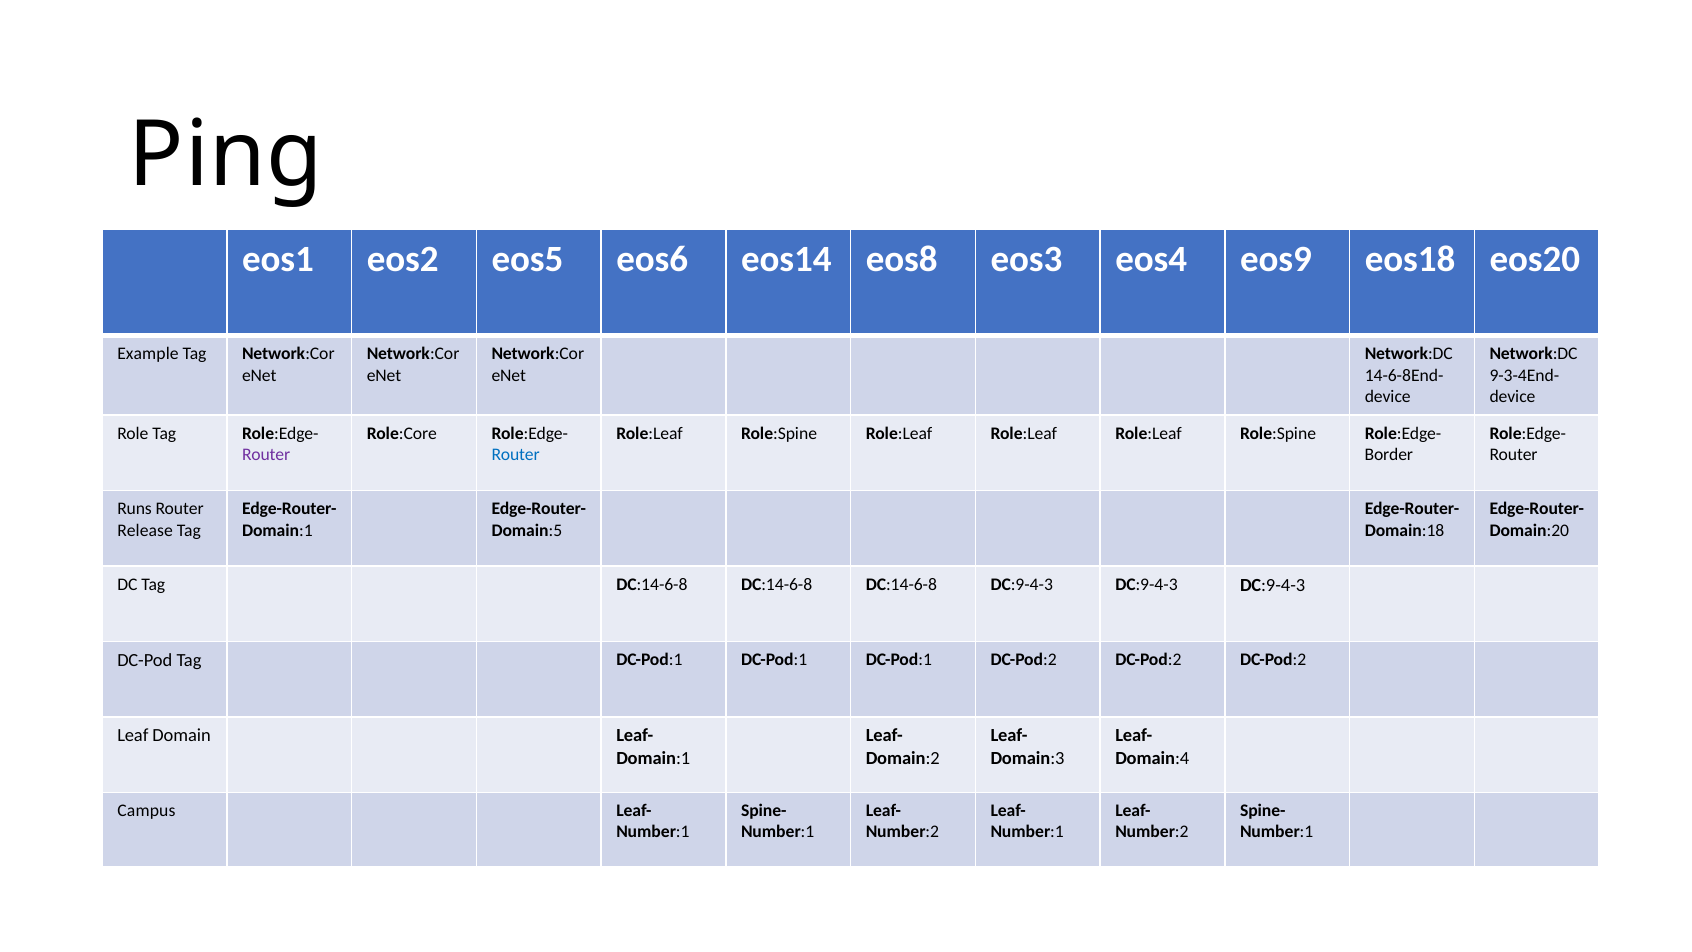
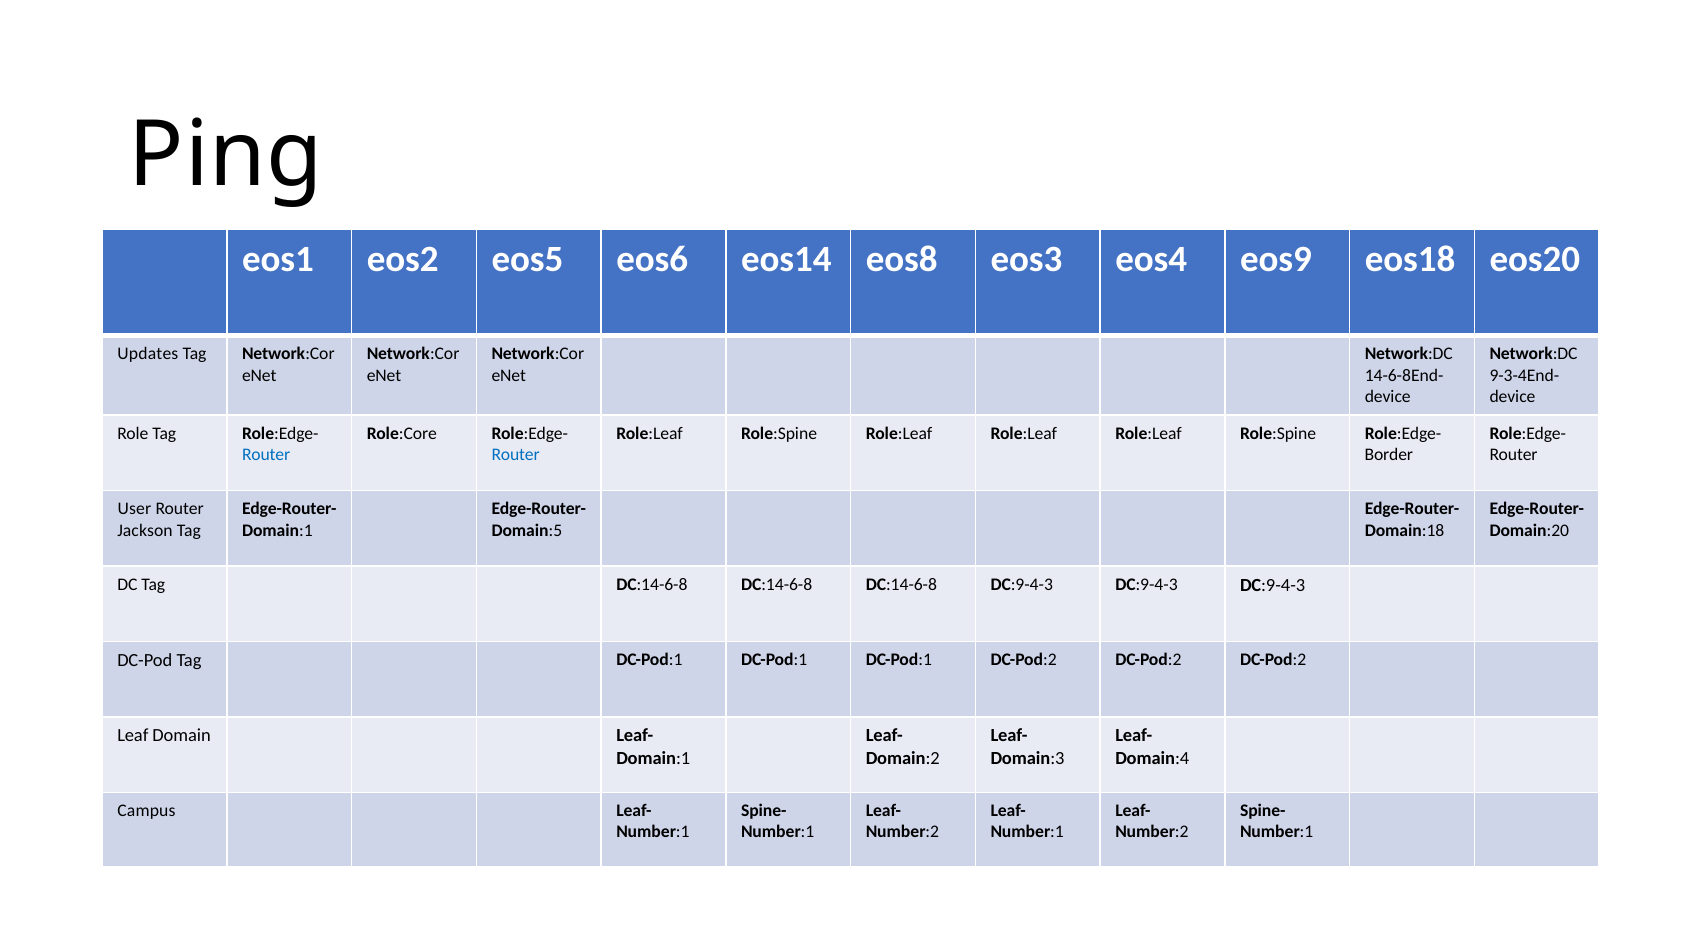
Example: Example -> Updates
Router at (266, 455) colour: purple -> blue
Runs: Runs -> User
Release: Release -> Jackson
